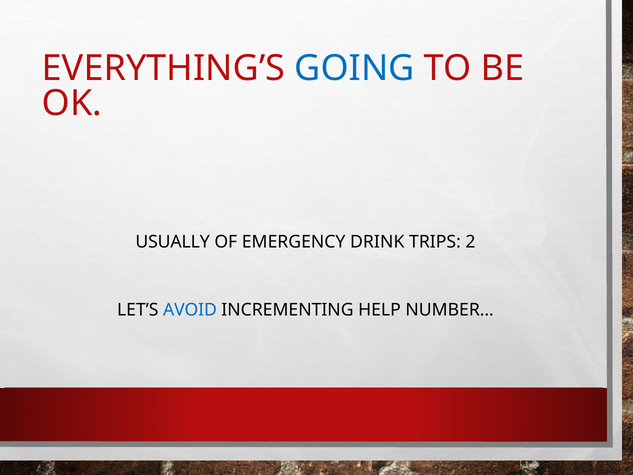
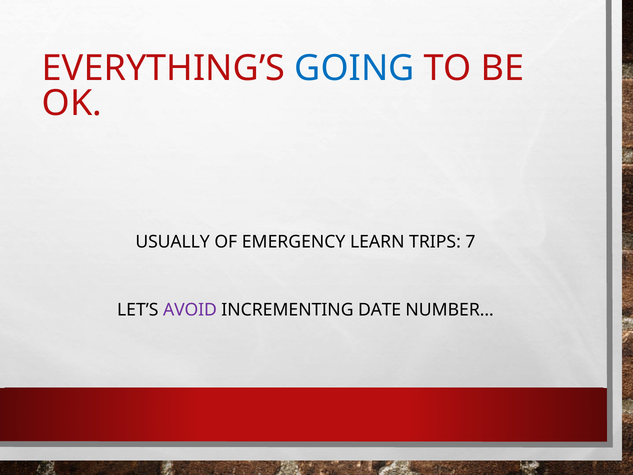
DRINK: DRINK -> LEARN
2: 2 -> 7
AVOID colour: blue -> purple
HELP: HELP -> DATE
